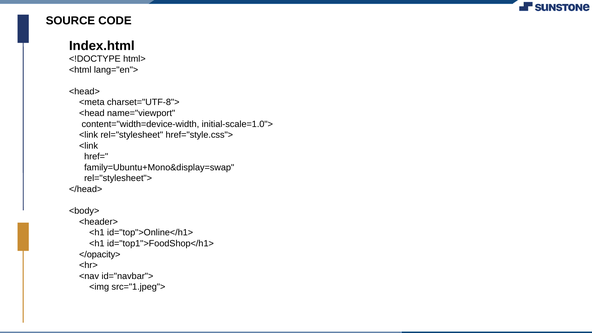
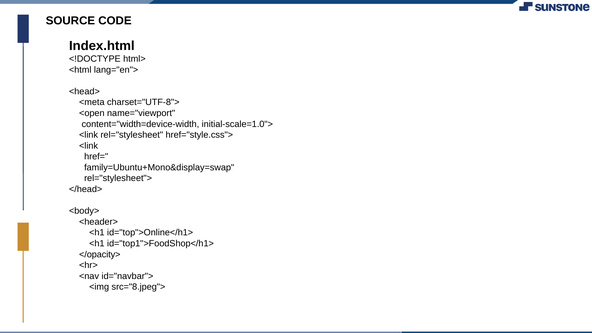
<head: <head -> <open
src="1.jpeg">: src="1.jpeg"> -> src="8.jpeg">
